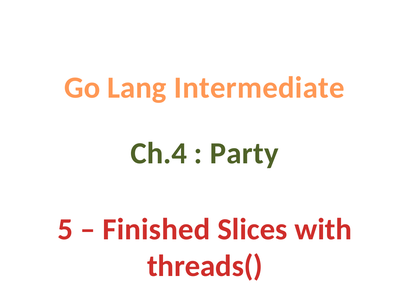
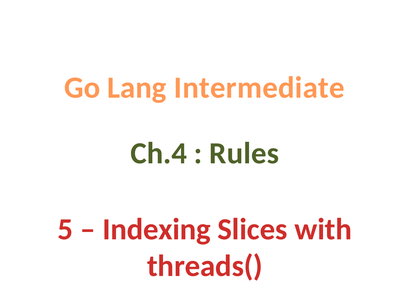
Party: Party -> Rules
Finished: Finished -> Indexing
